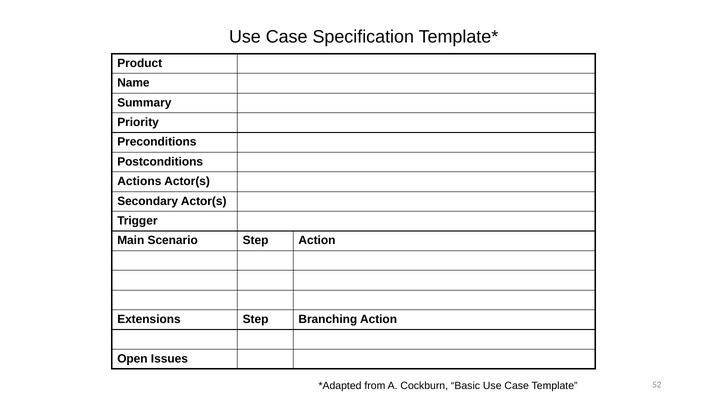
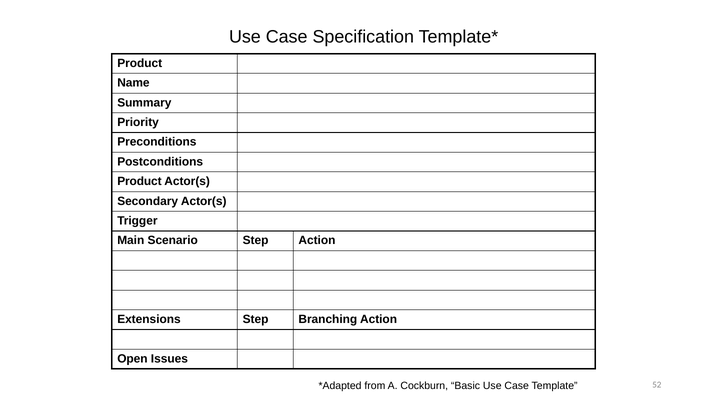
Actions at (139, 181): Actions -> Product
